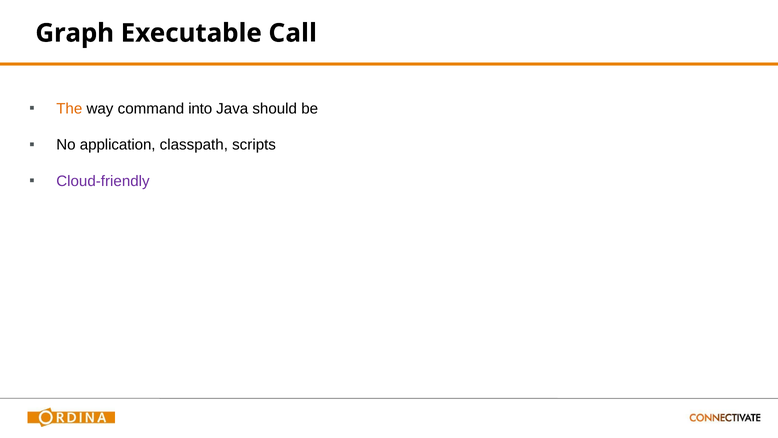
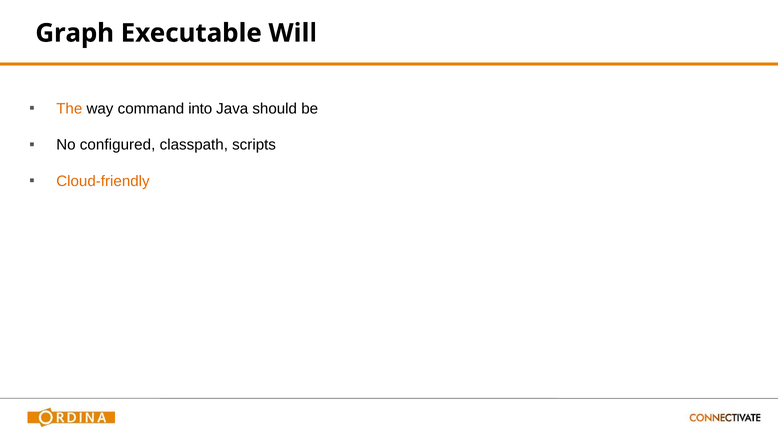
Call: Call -> Will
application: application -> configured
Cloud-friendly colour: purple -> orange
